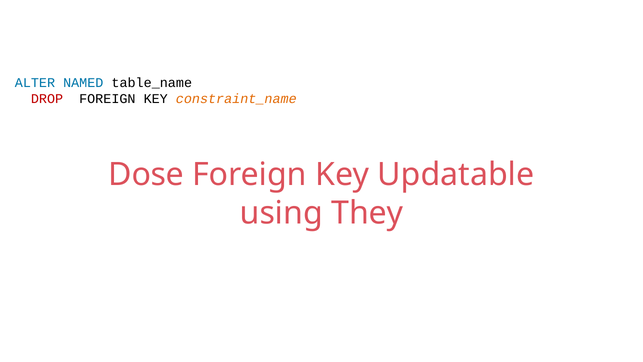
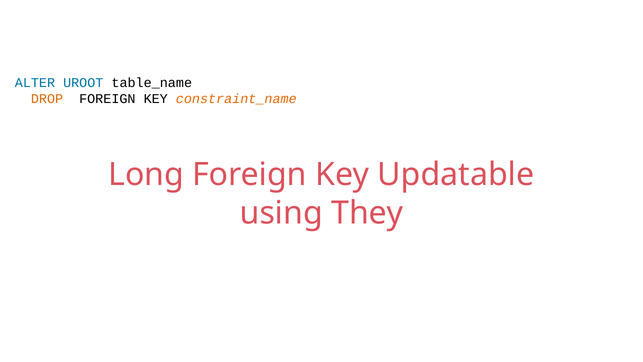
NAMED: NAMED -> UROOT
DROP colour: red -> orange
Dose: Dose -> Long
